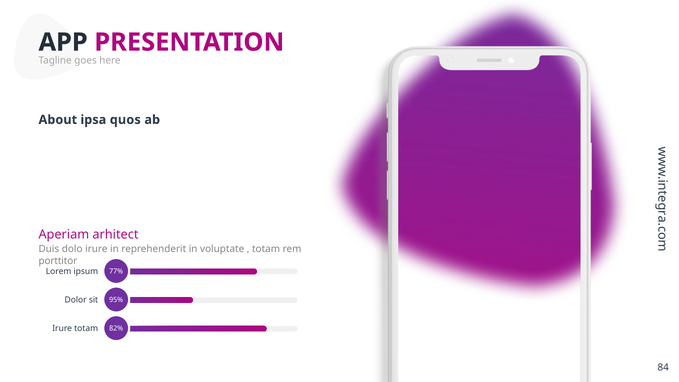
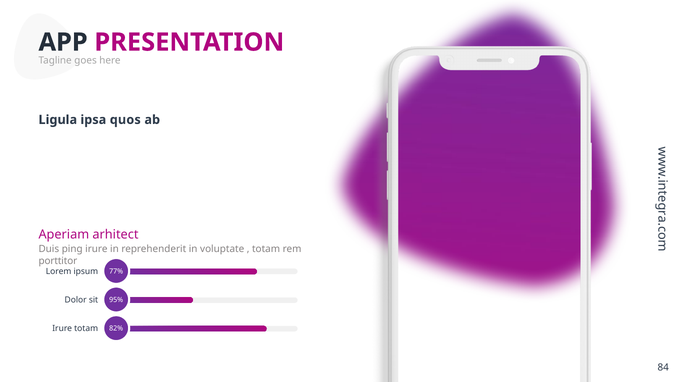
About: About -> Ligula
dolo: dolo -> ping
